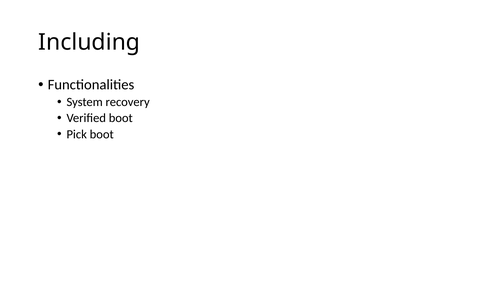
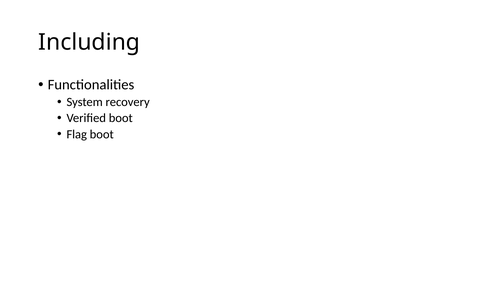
Pick: Pick -> Flag
